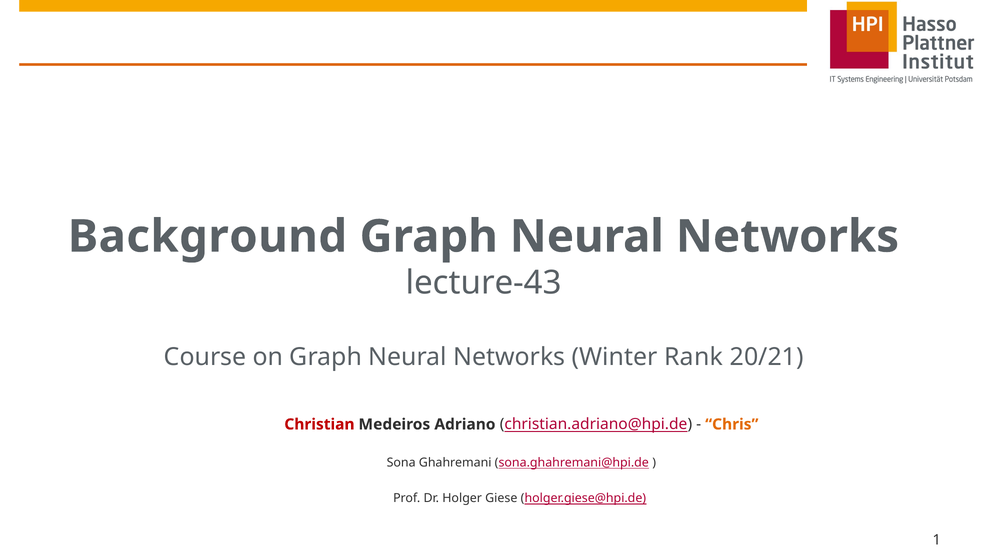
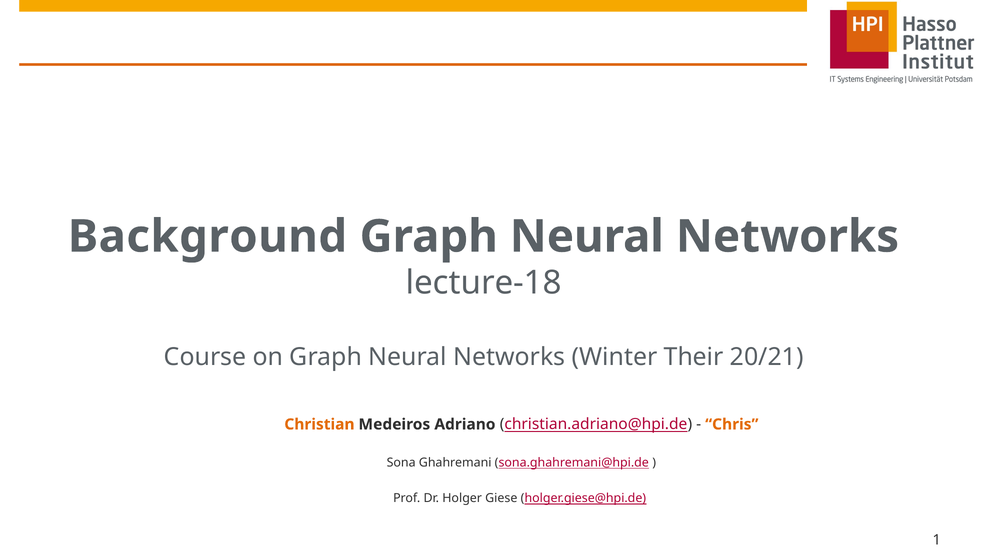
lecture-43: lecture-43 -> lecture-18
Rank: Rank -> Their
Christian colour: red -> orange
